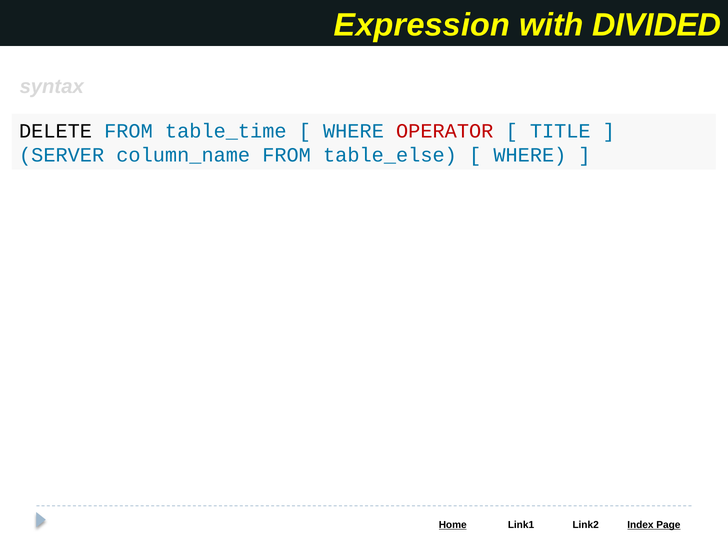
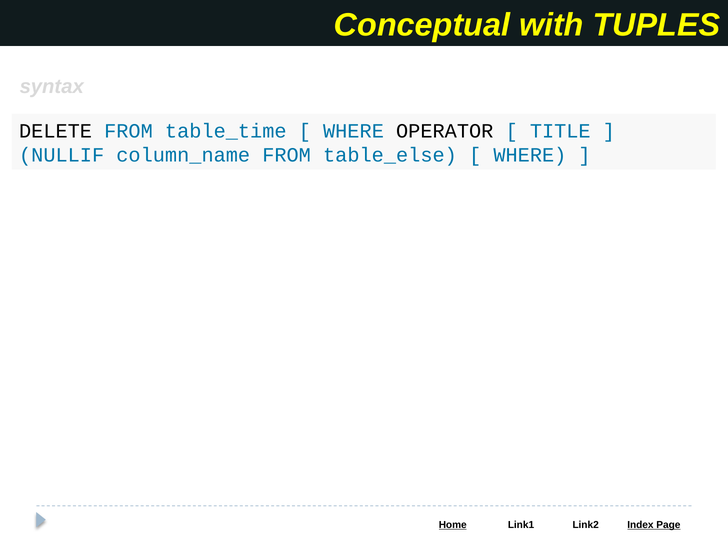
Expression: Expression -> Conceptual
DIVIDED: DIVIDED -> TUPLES
OPERATOR colour: red -> black
SERVER: SERVER -> NULLIF
